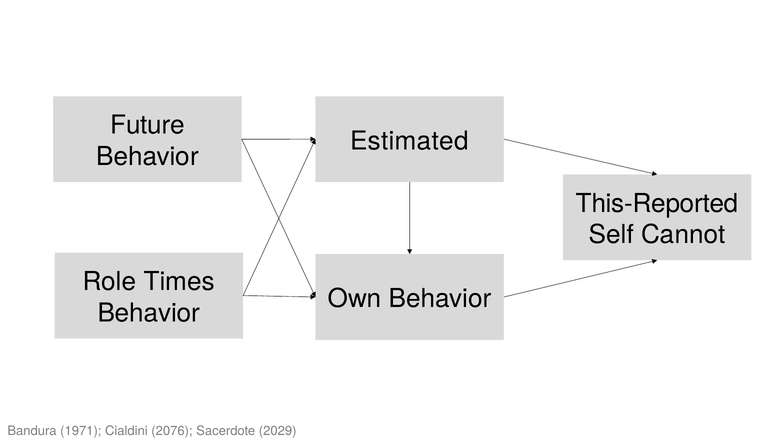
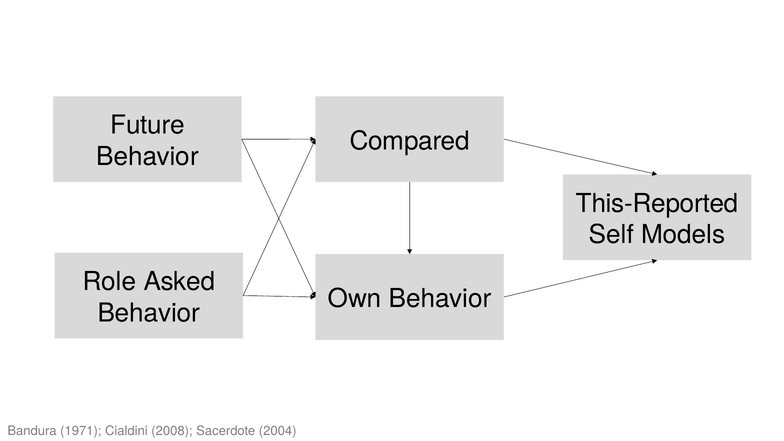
Estimated: Estimated -> Compared
Cannot: Cannot -> Models
Times: Times -> Asked
2076: 2076 -> 2008
2029: 2029 -> 2004
